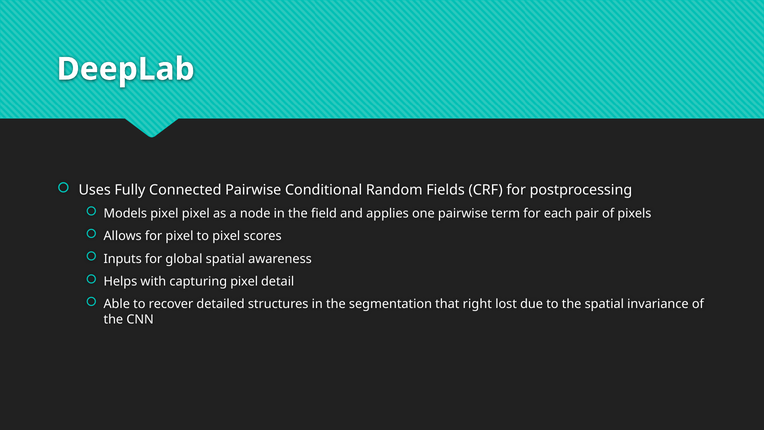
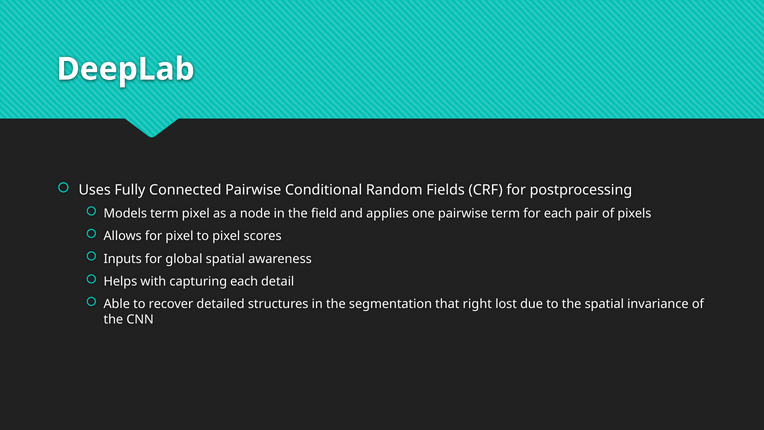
Models pixel: pixel -> term
capturing pixel: pixel -> each
